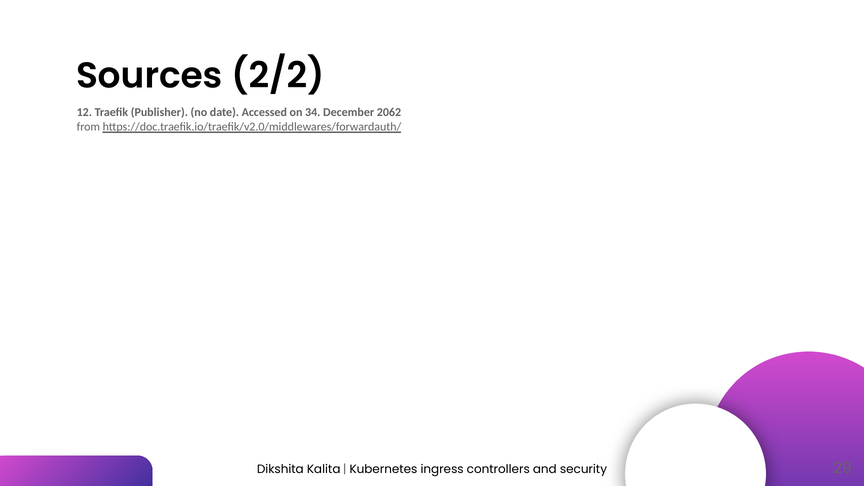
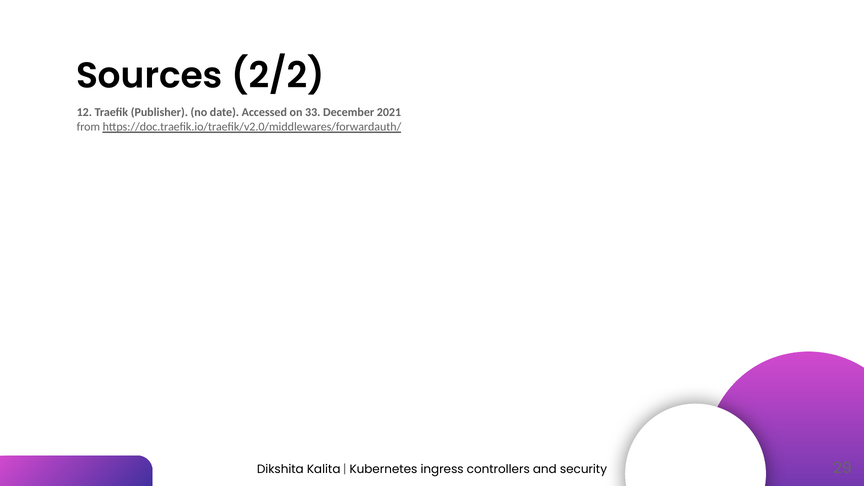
34: 34 -> 33
2062: 2062 -> 2021
